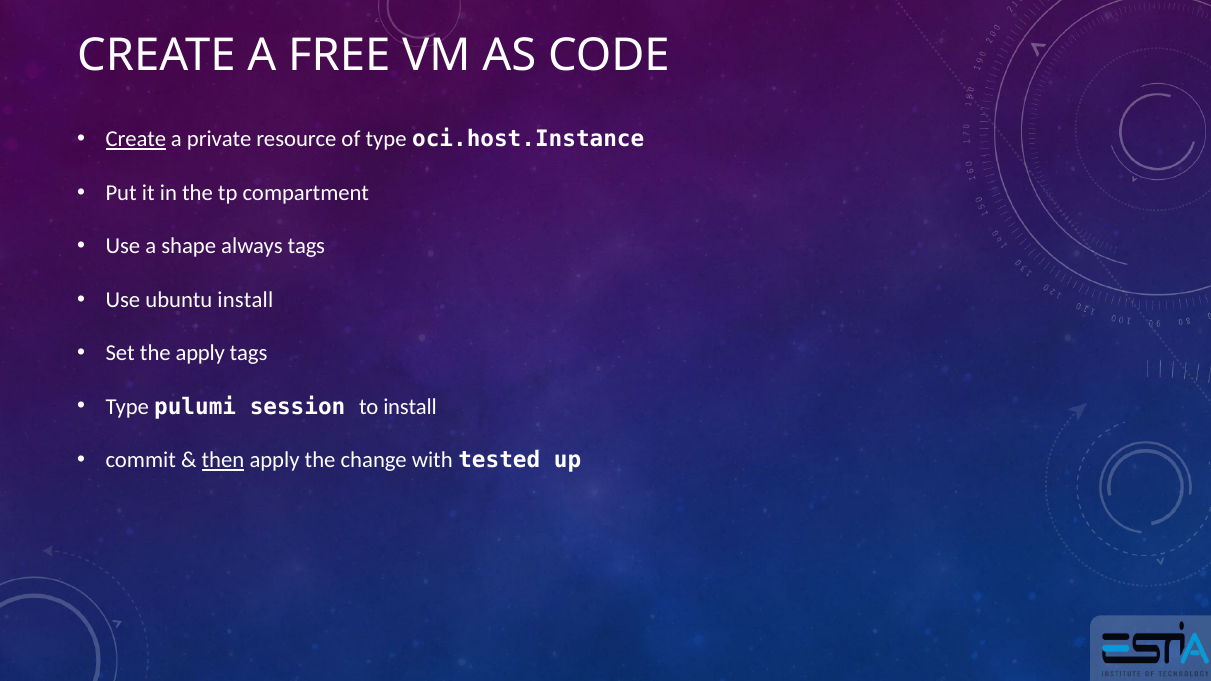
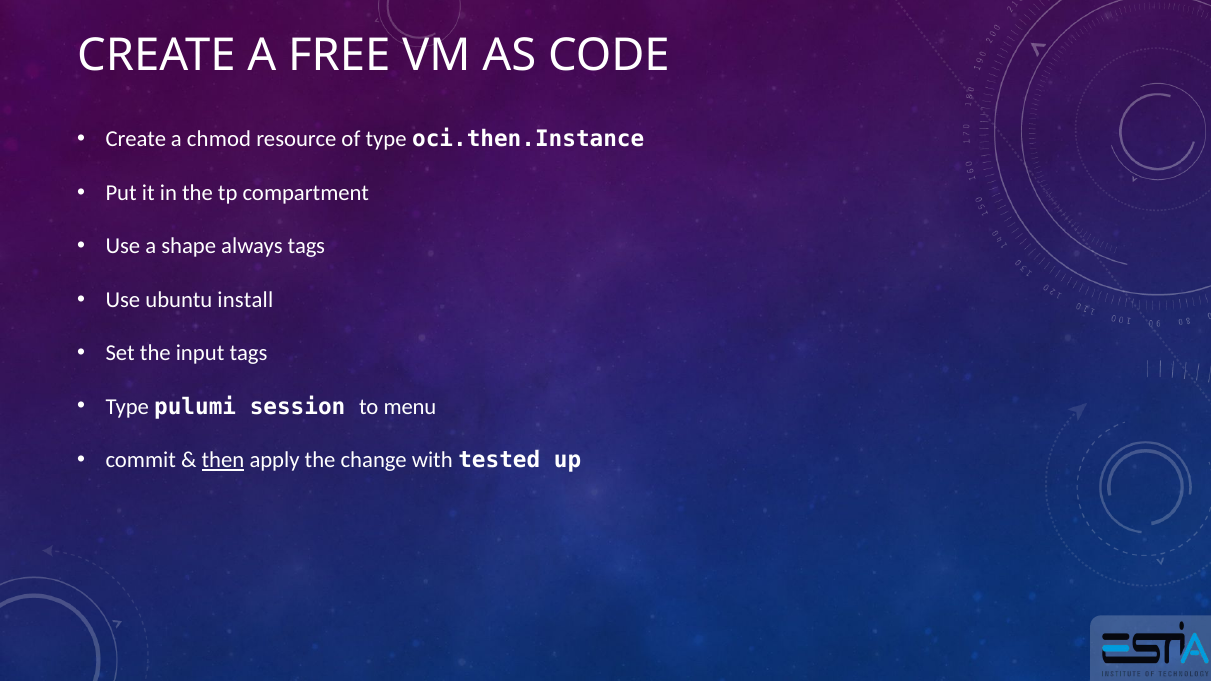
Create at (136, 139) underline: present -> none
private: private -> chmod
oci.host.Instance: oci.host.Instance -> oci.then.Instance
the apply: apply -> input
to install: install -> menu
